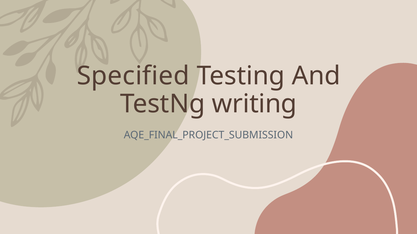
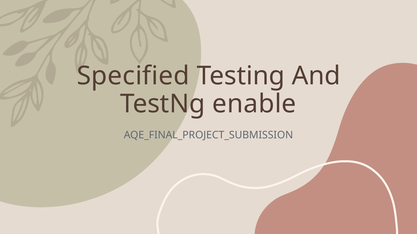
writing: writing -> enable
